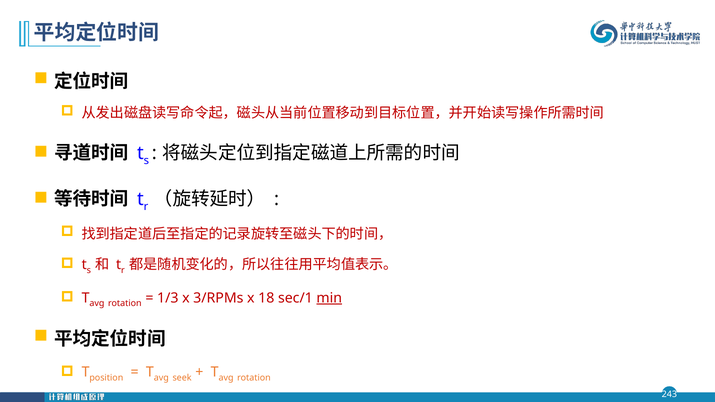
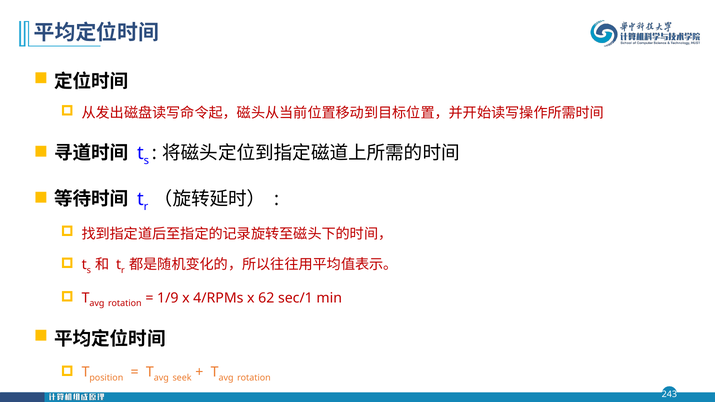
1/3: 1/3 -> 1/9
3/RPMs: 3/RPMs -> 4/RPMs
18: 18 -> 62
min underline: present -> none
